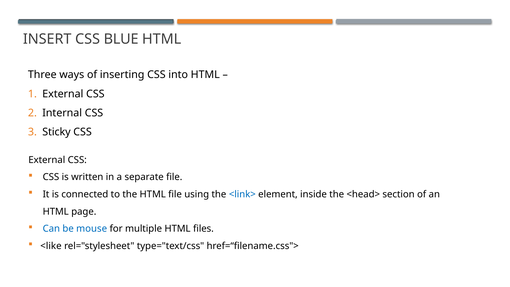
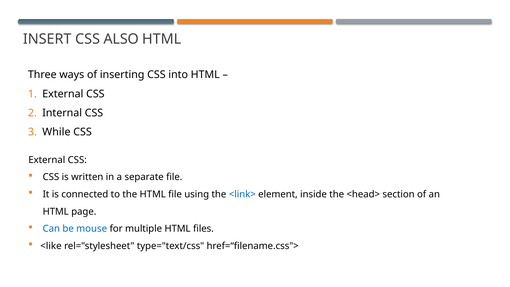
BLUE: BLUE -> ALSO
Sticky: Sticky -> While
